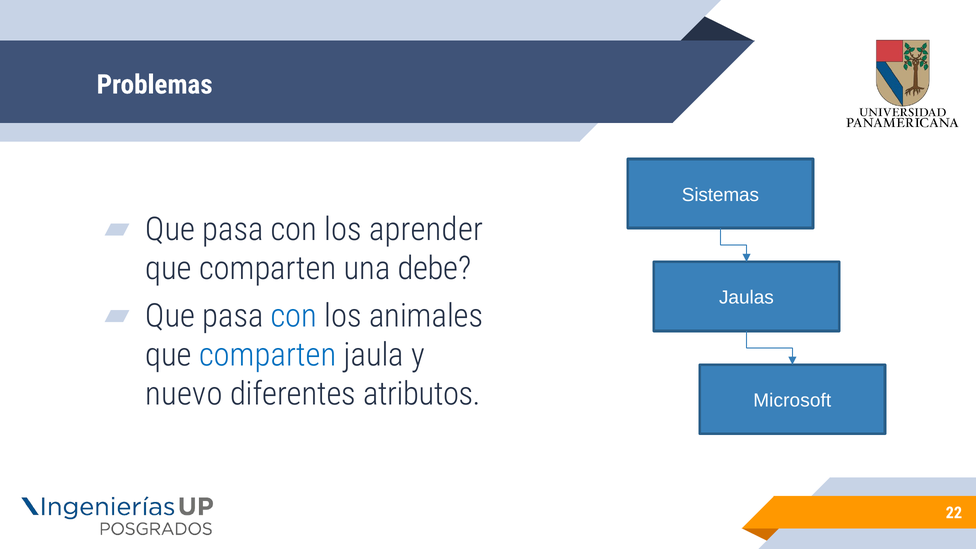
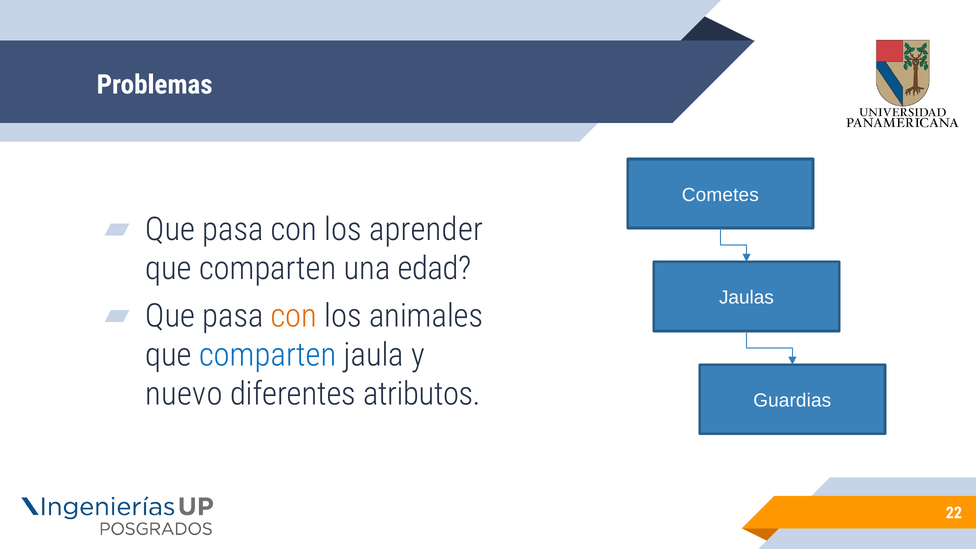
Sistemas: Sistemas -> Cometes
debe: debe -> edad
con at (294, 316) colour: blue -> orange
Microsoft: Microsoft -> Guardias
